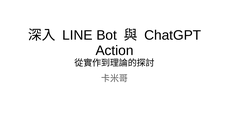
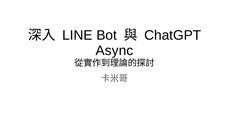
Action: Action -> Async
